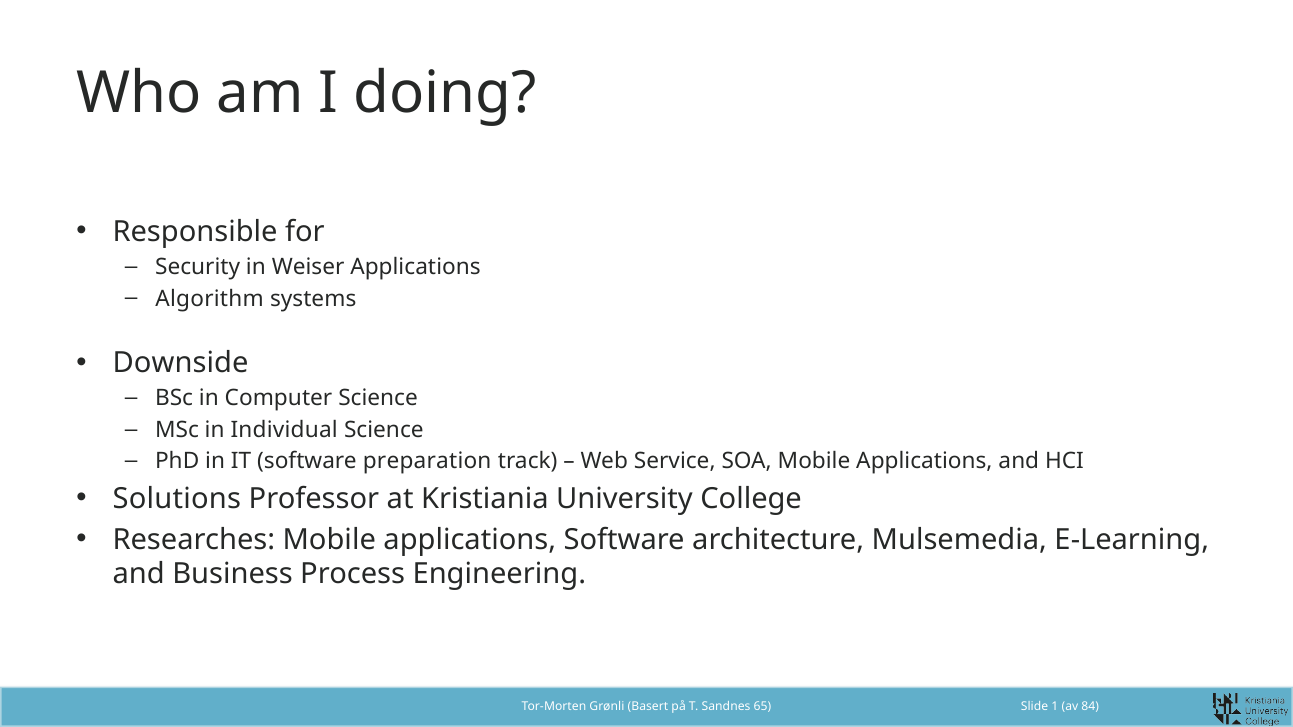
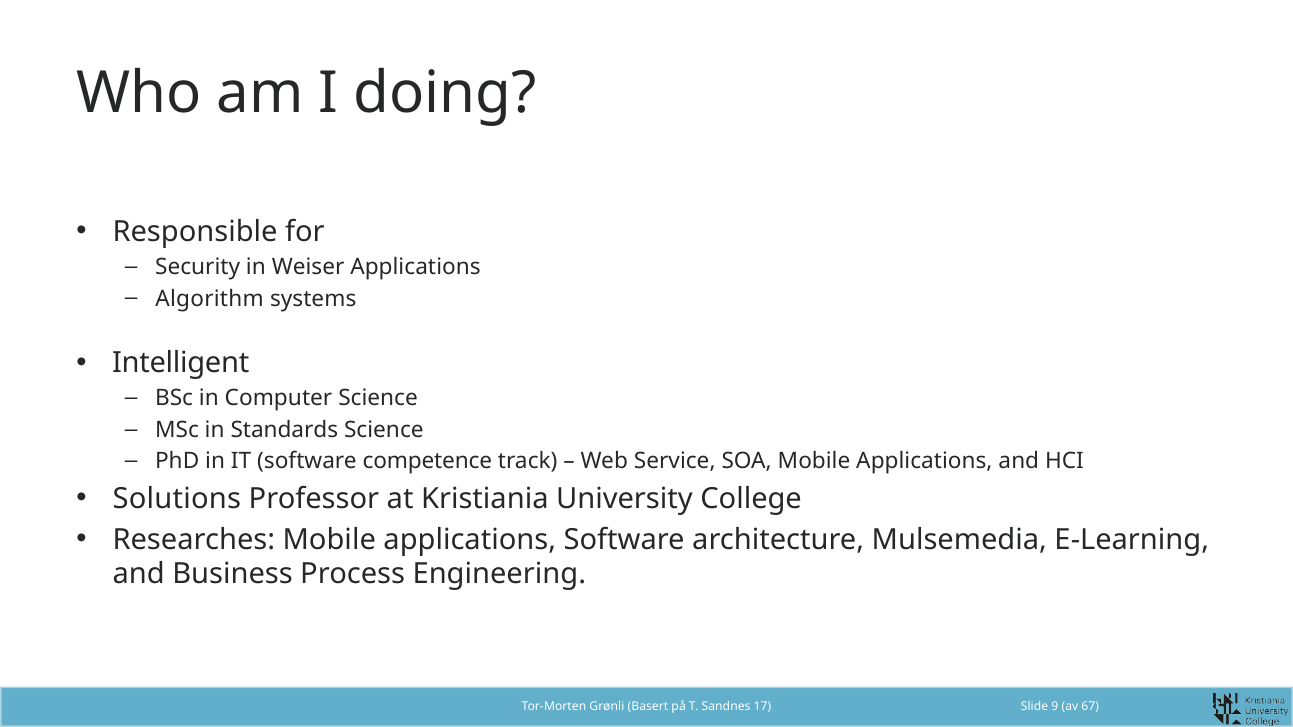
Downside: Downside -> Intelligent
Individual: Individual -> Standards
preparation: preparation -> competence
65: 65 -> 17
1: 1 -> 9
84: 84 -> 67
